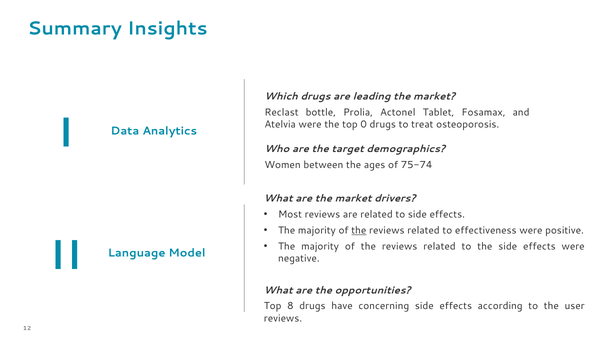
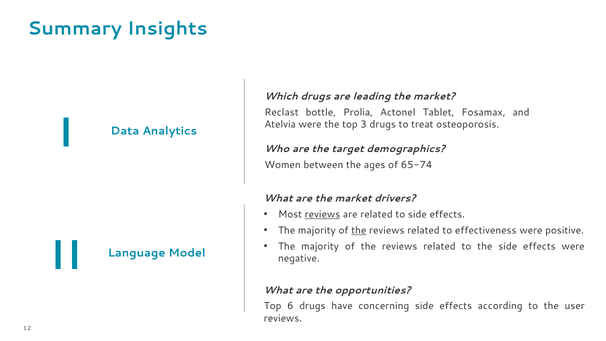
0: 0 -> 3
75-74: 75-74 -> 65-74
reviews at (322, 214) underline: none -> present
8: 8 -> 6
